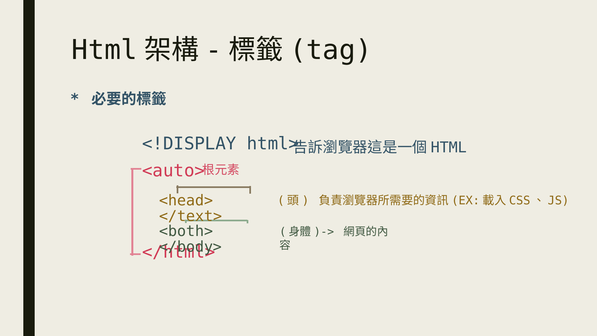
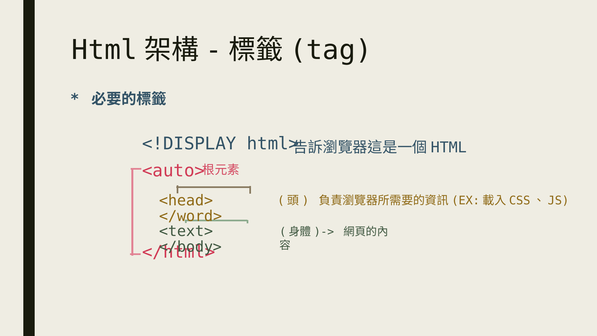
</text>: </text> -> </word>
<both>: <both> -> <text>
